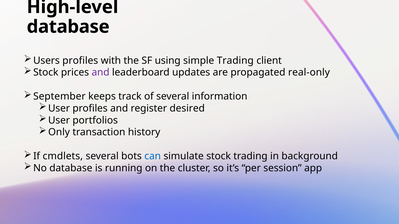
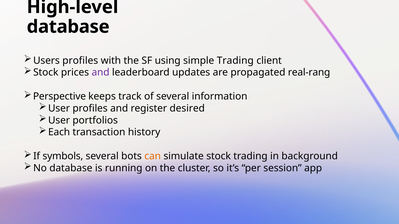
real-only: real-only -> real-rang
September: September -> Perspective
Only: Only -> Each
cmdlets: cmdlets -> symbols
can colour: blue -> orange
